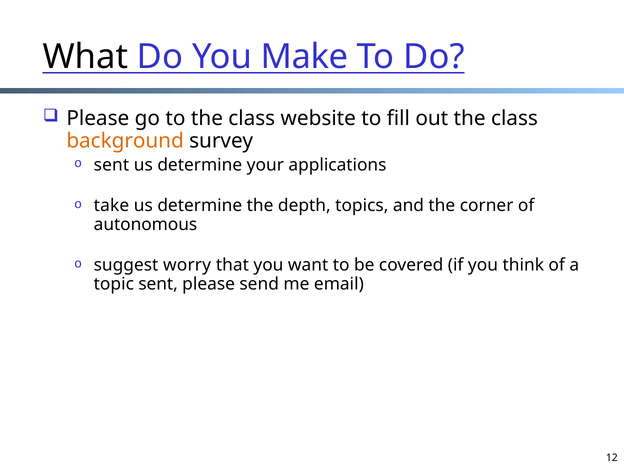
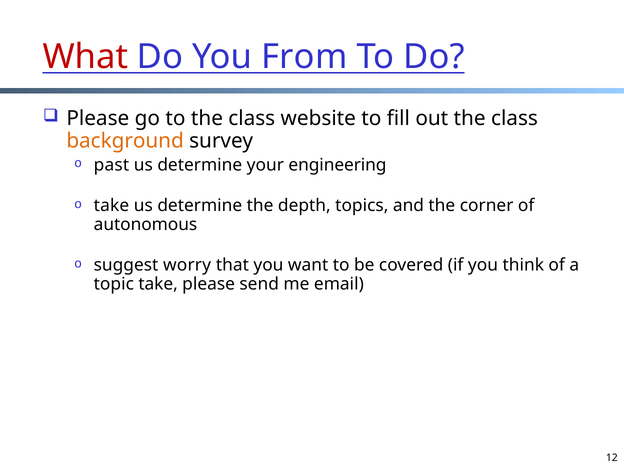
What colour: black -> red
Make: Make -> From
sent at (111, 165): sent -> past
applications: applications -> engineering
topic sent: sent -> take
